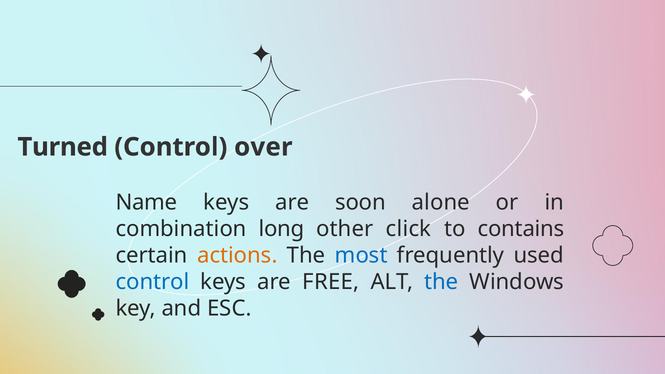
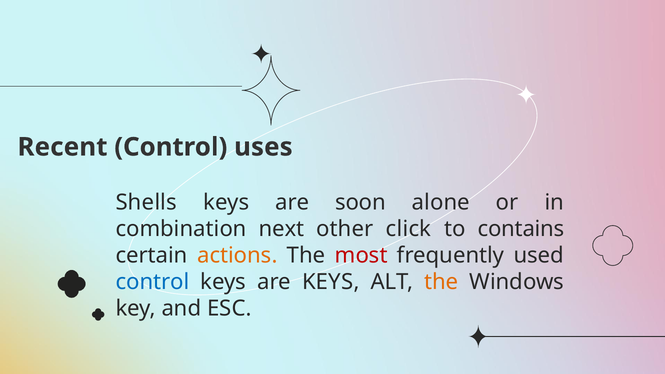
Turned: Turned -> Recent
over: over -> uses
Name: Name -> Shells
long: long -> next
most colour: blue -> red
are FREE: FREE -> KEYS
the at (441, 282) colour: blue -> orange
